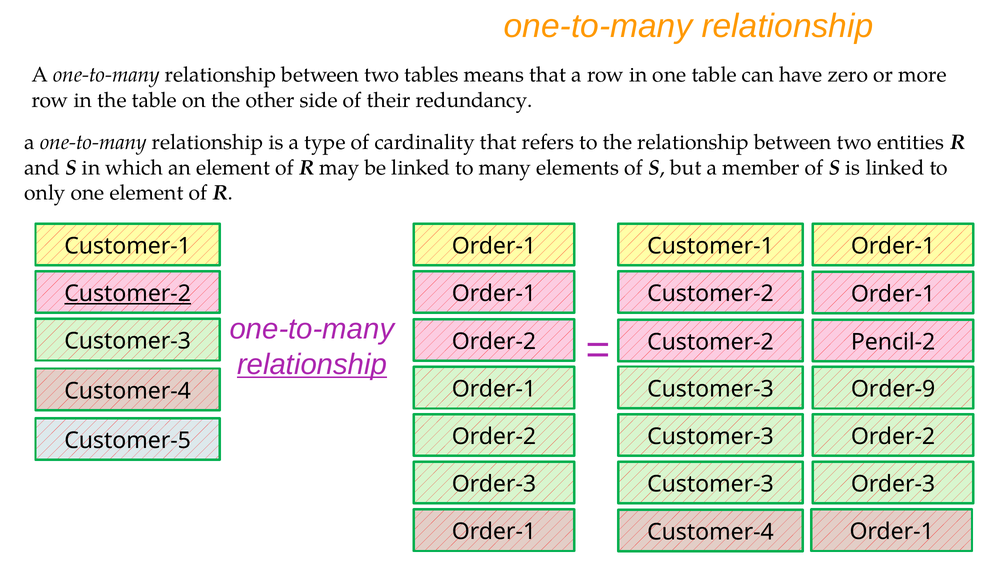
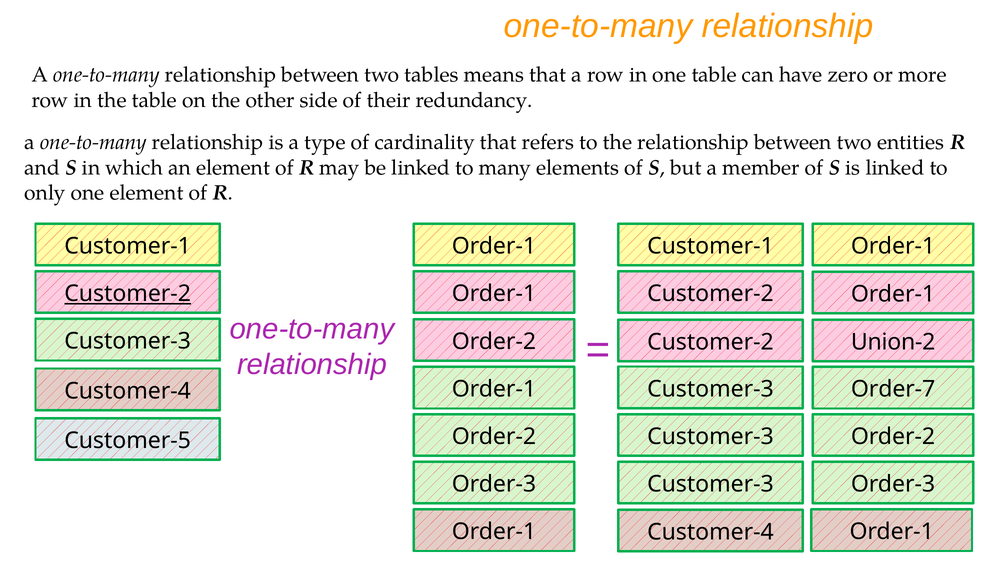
Pencil-2: Pencil-2 -> Union-2
relationship at (312, 364) underline: present -> none
Order-9: Order-9 -> Order-7
